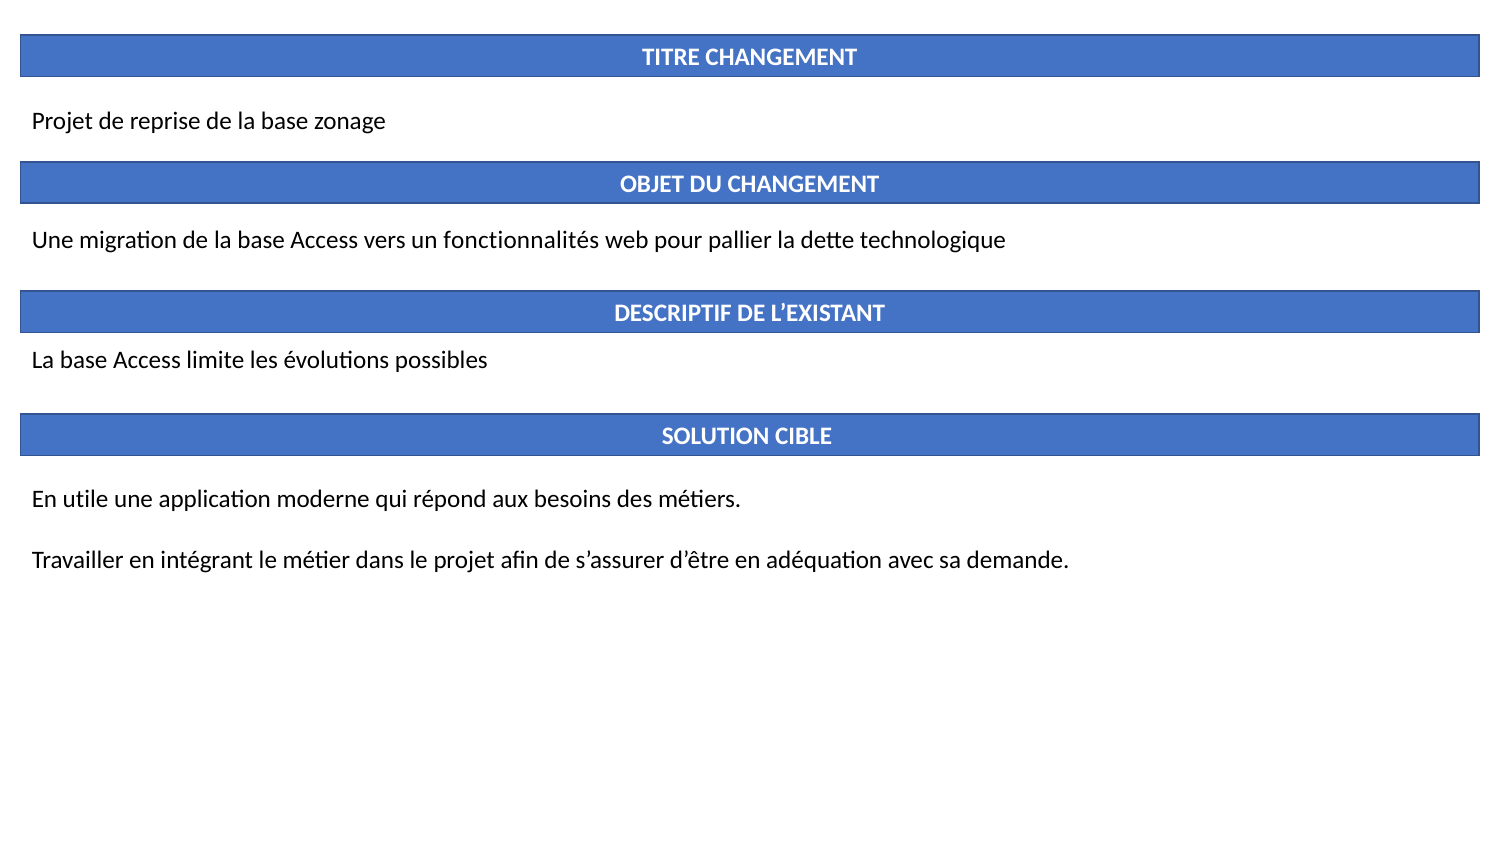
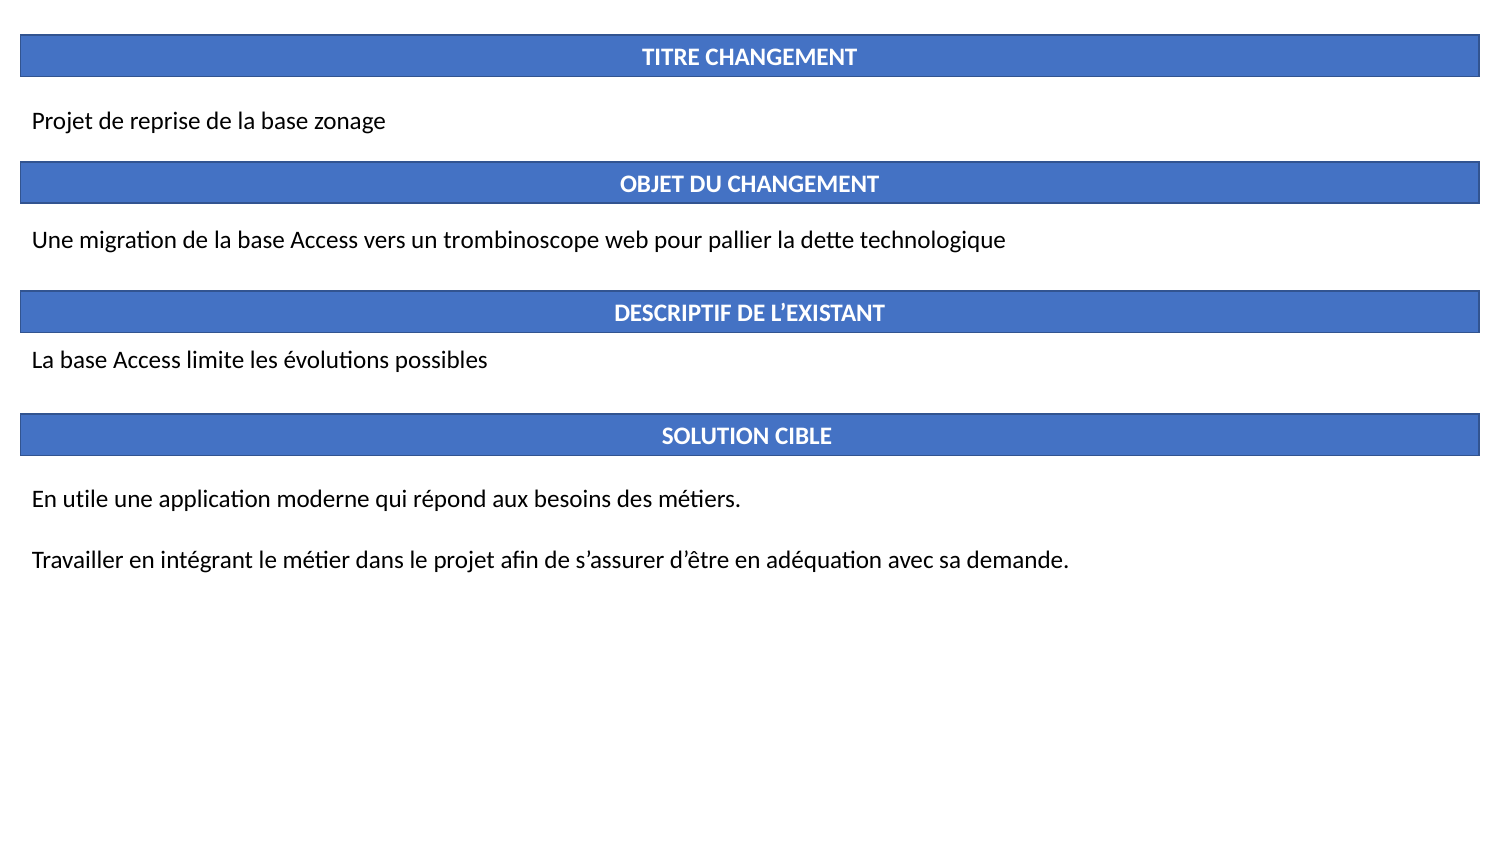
fonctionnalités: fonctionnalités -> trombinoscope
